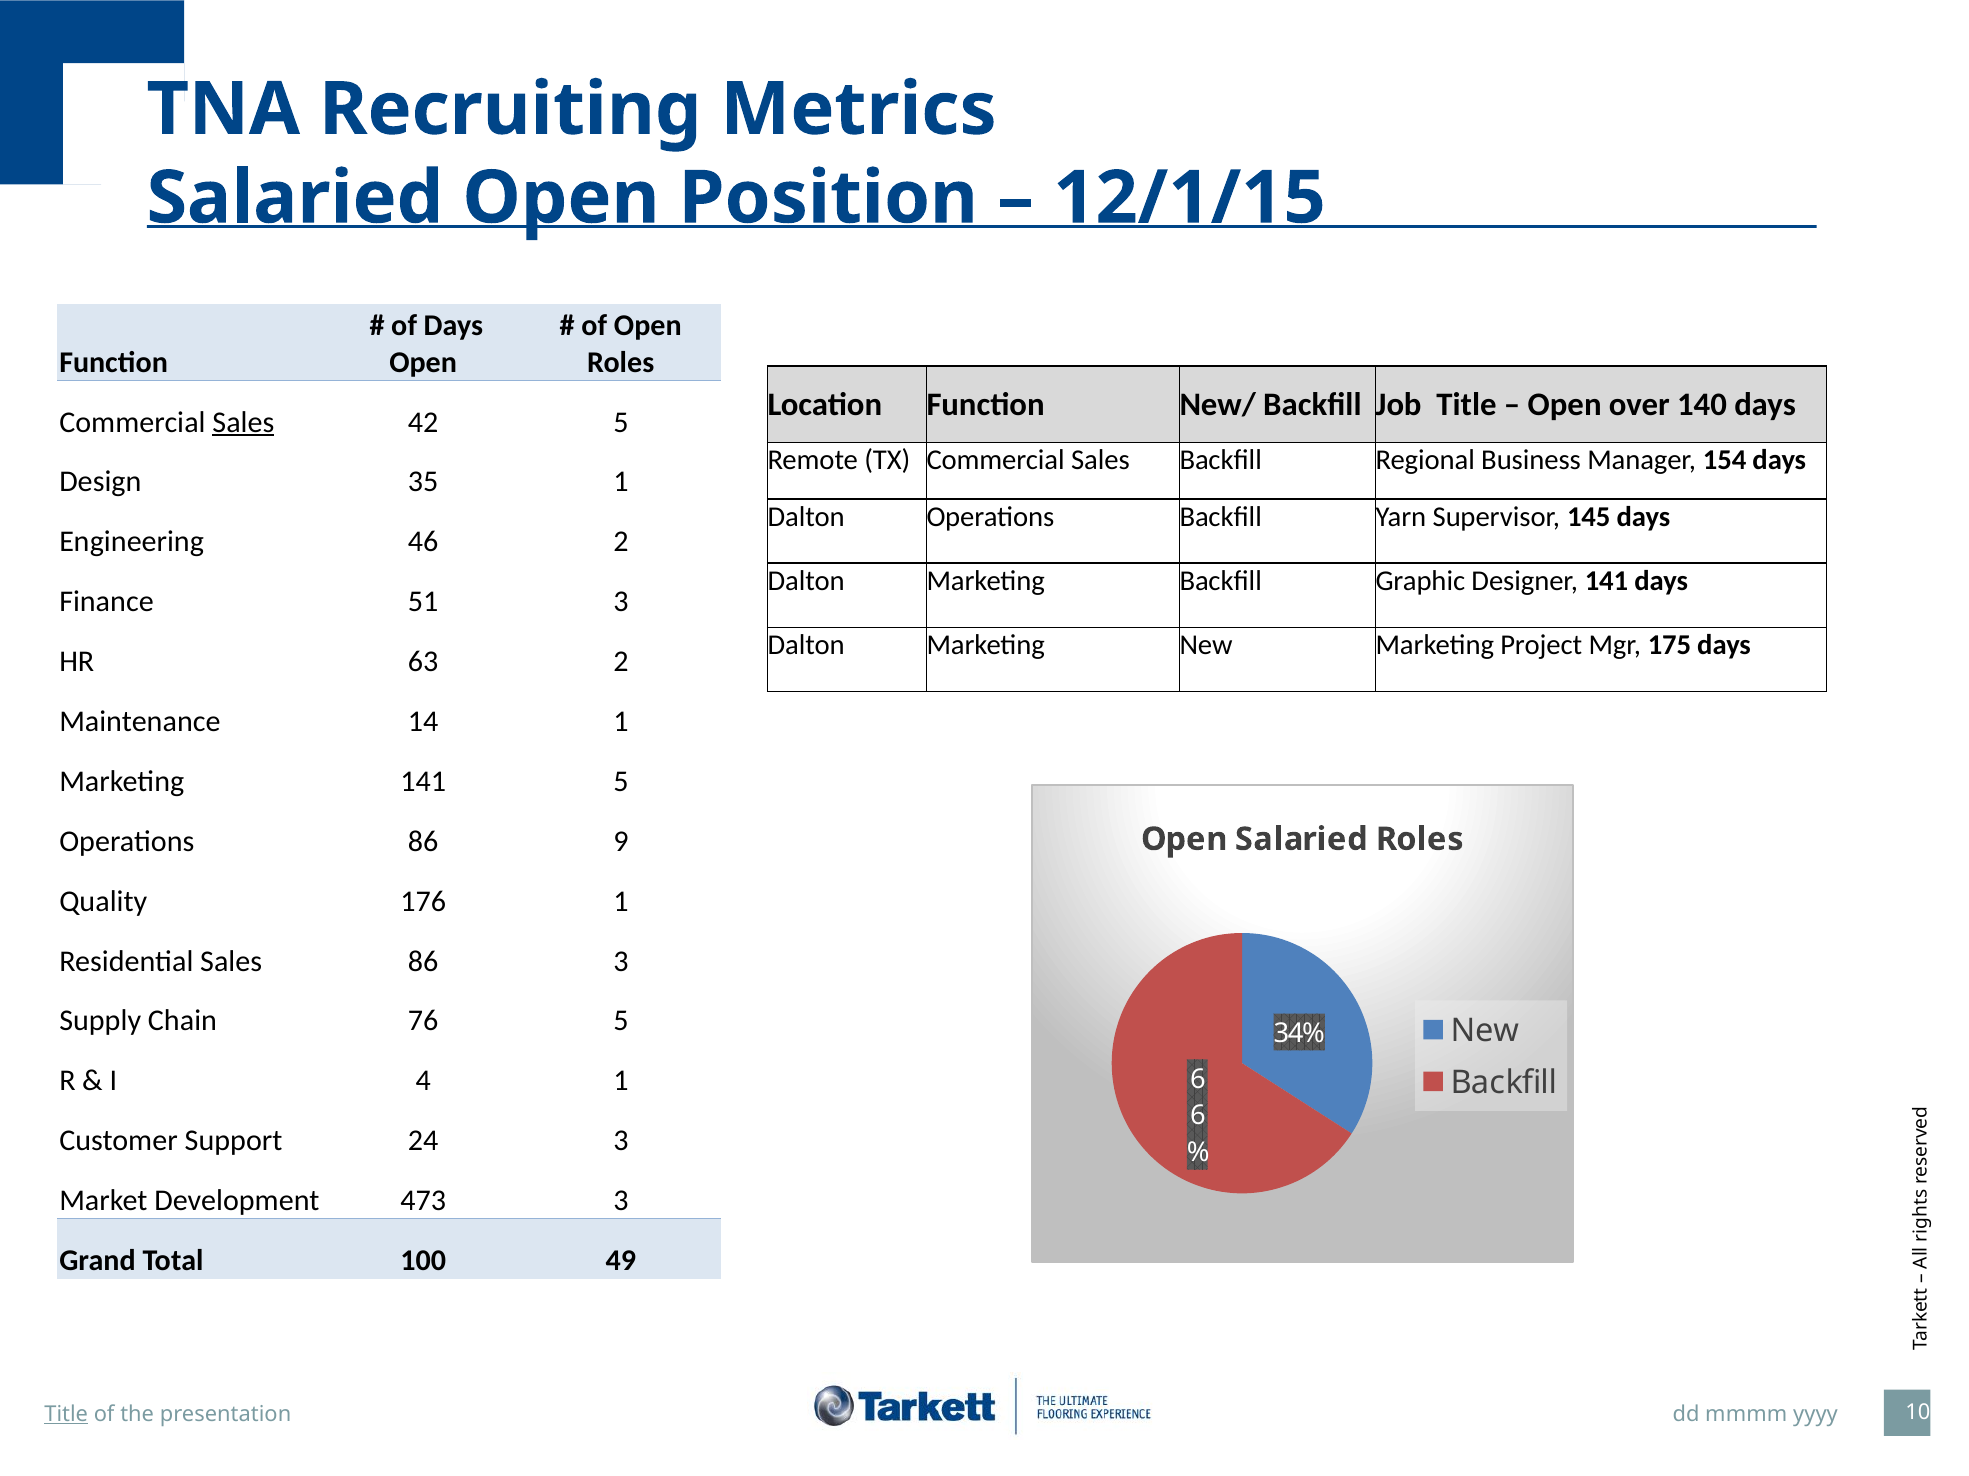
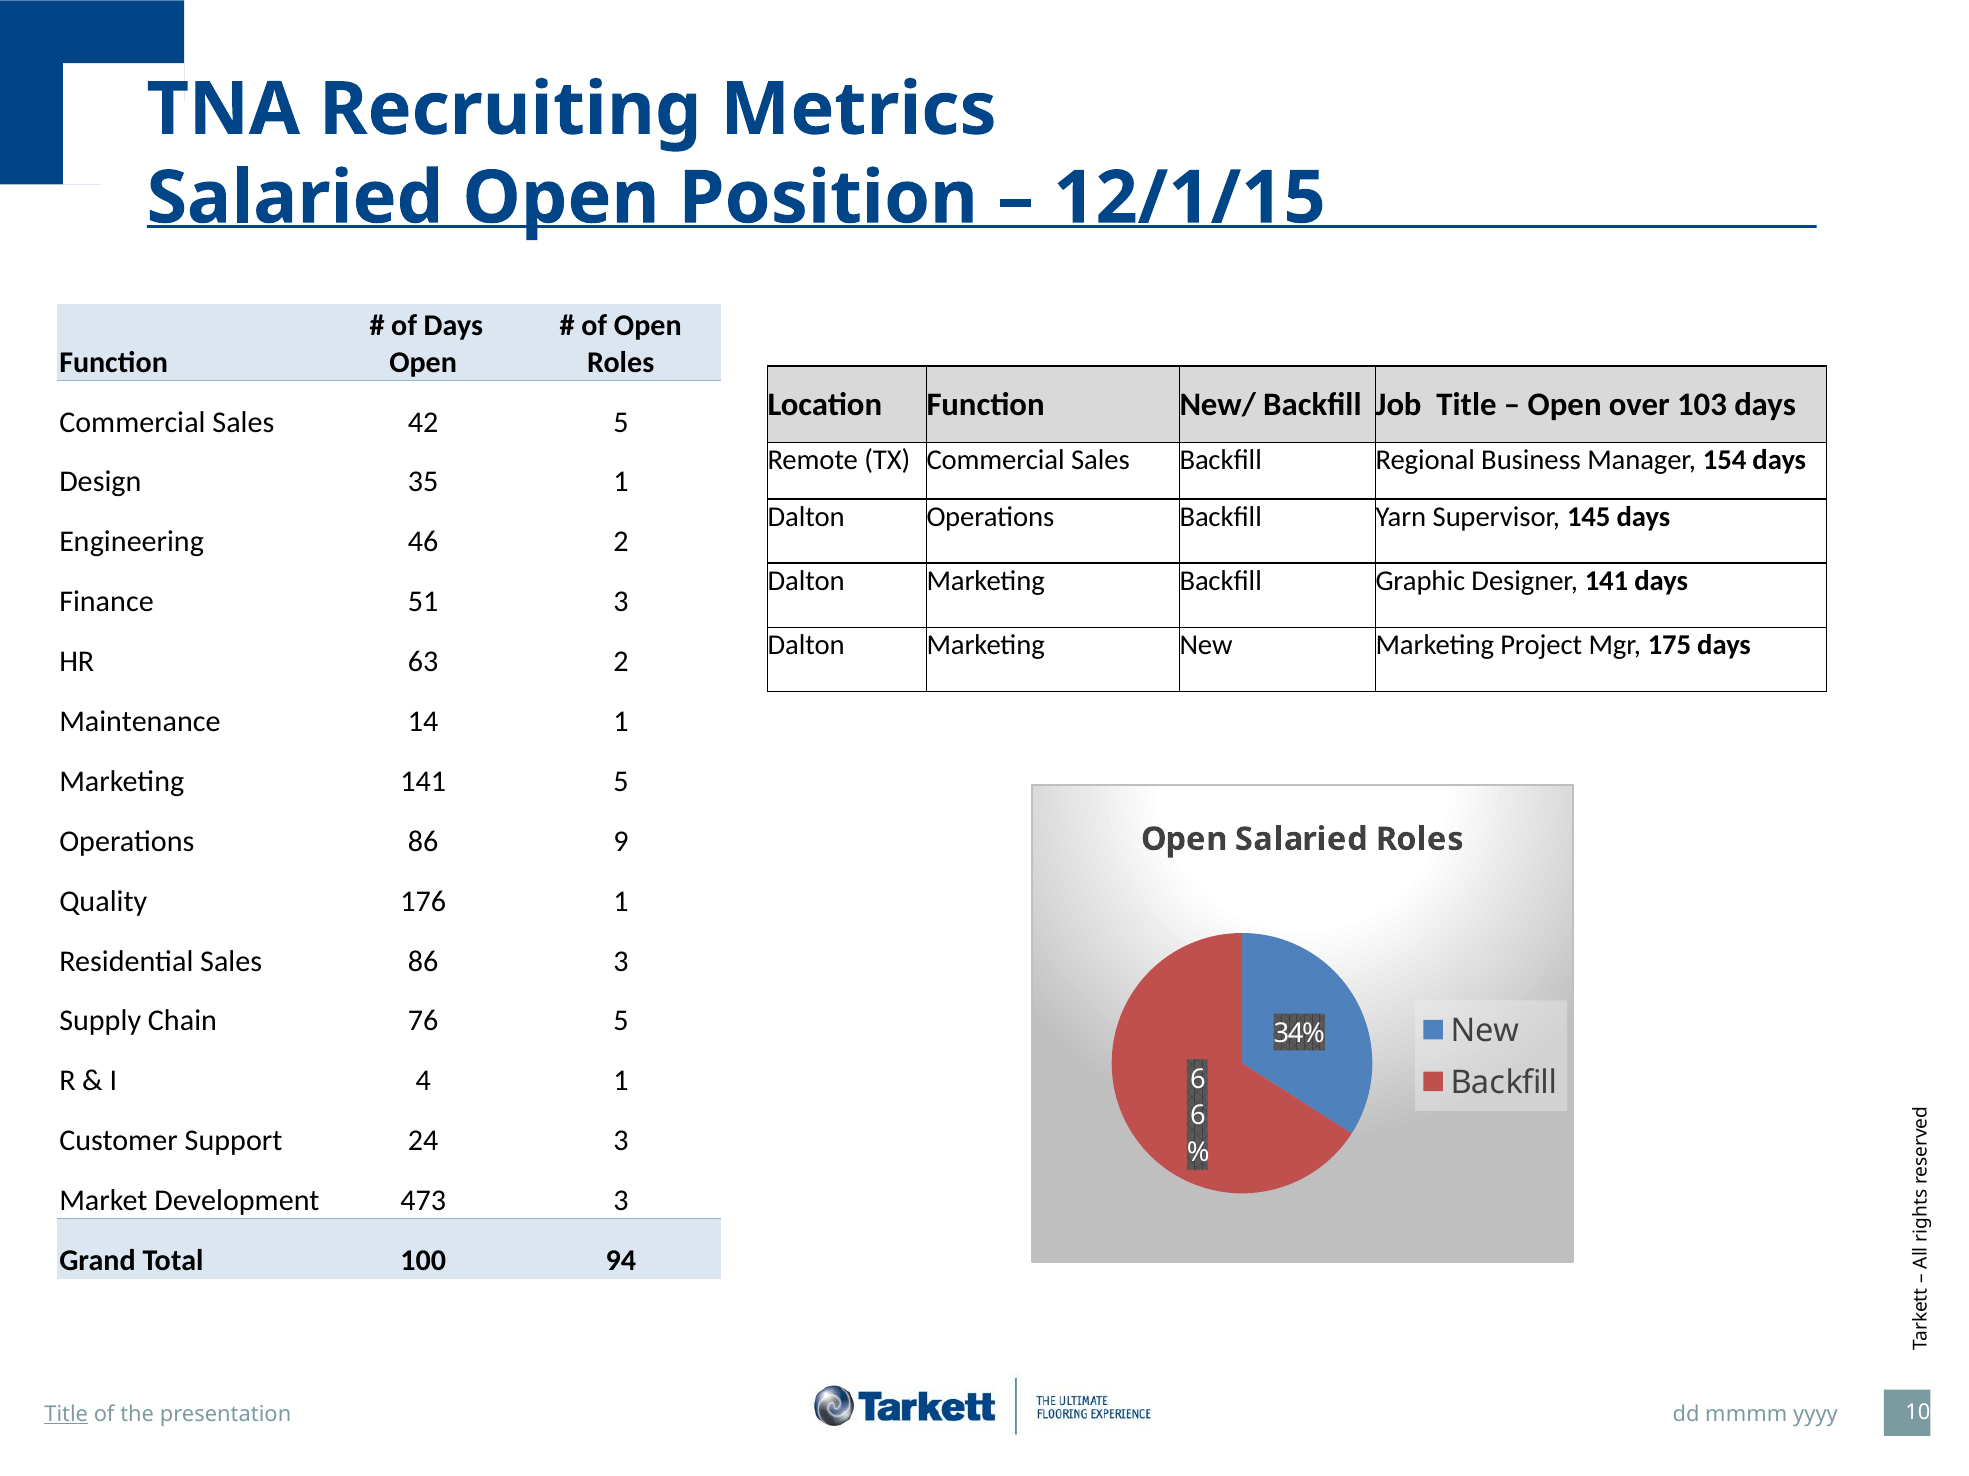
140: 140 -> 103
Sales at (243, 422) underline: present -> none
49: 49 -> 94
